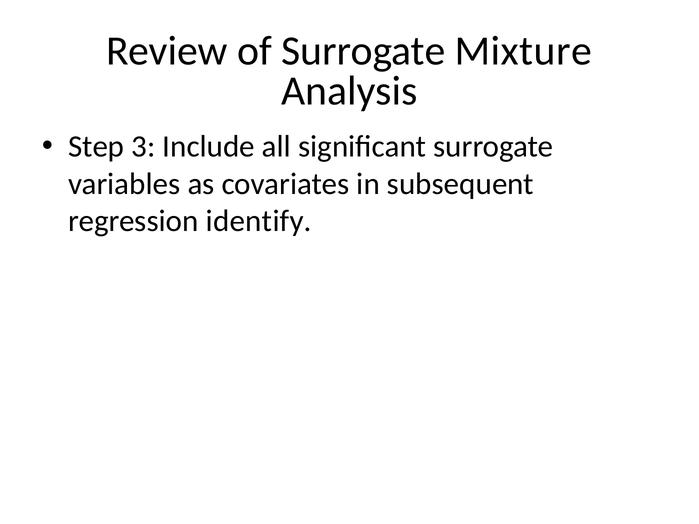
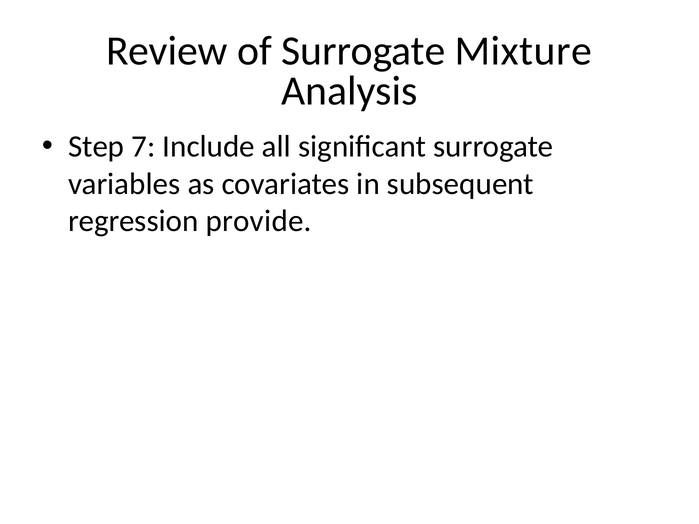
3: 3 -> 7
identify: identify -> provide
